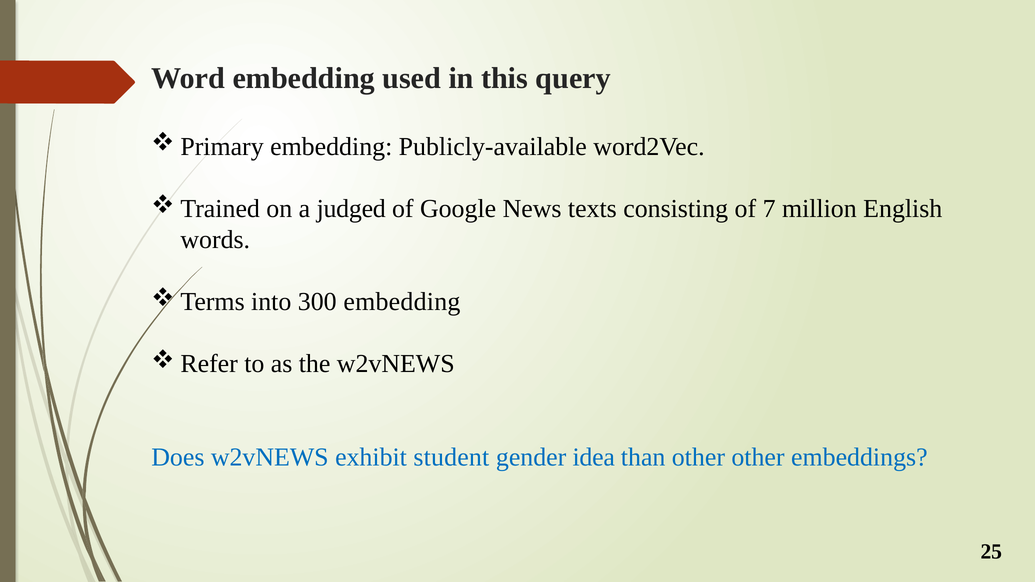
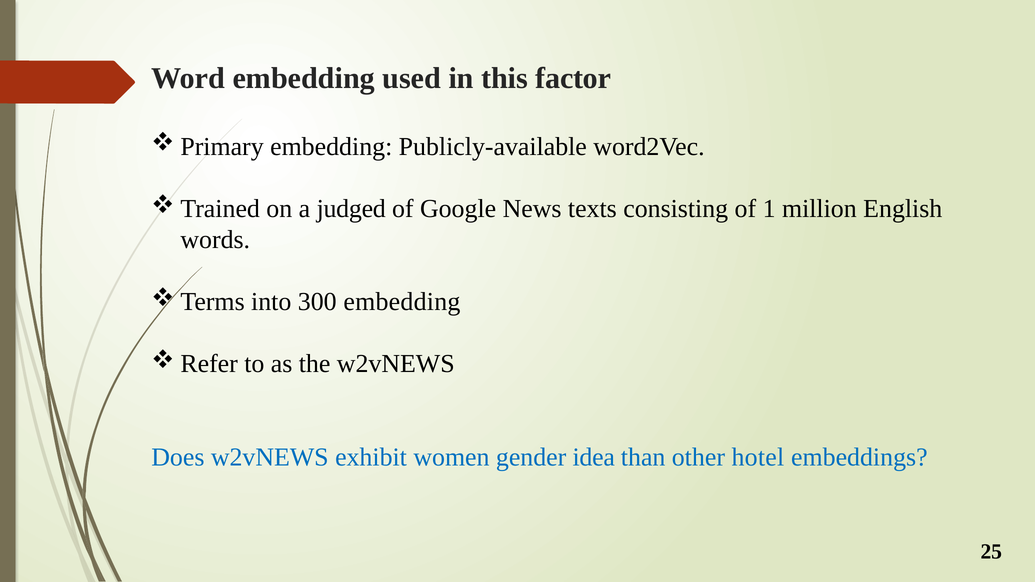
query: query -> factor
7: 7 -> 1
student: student -> women
other other: other -> hotel
